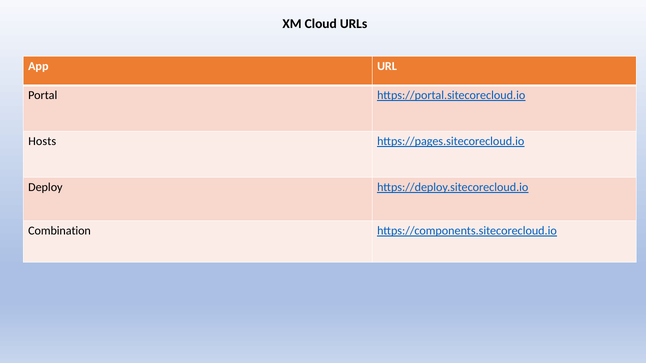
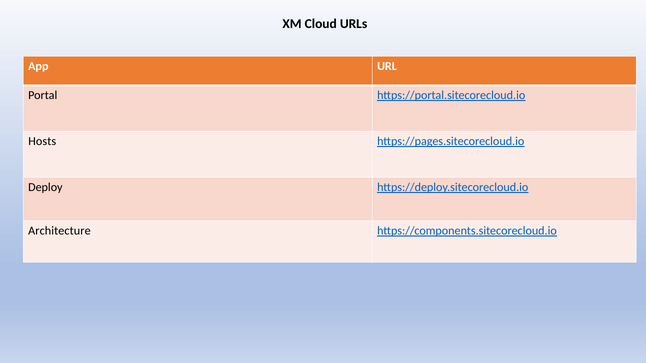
Combination: Combination -> Architecture
